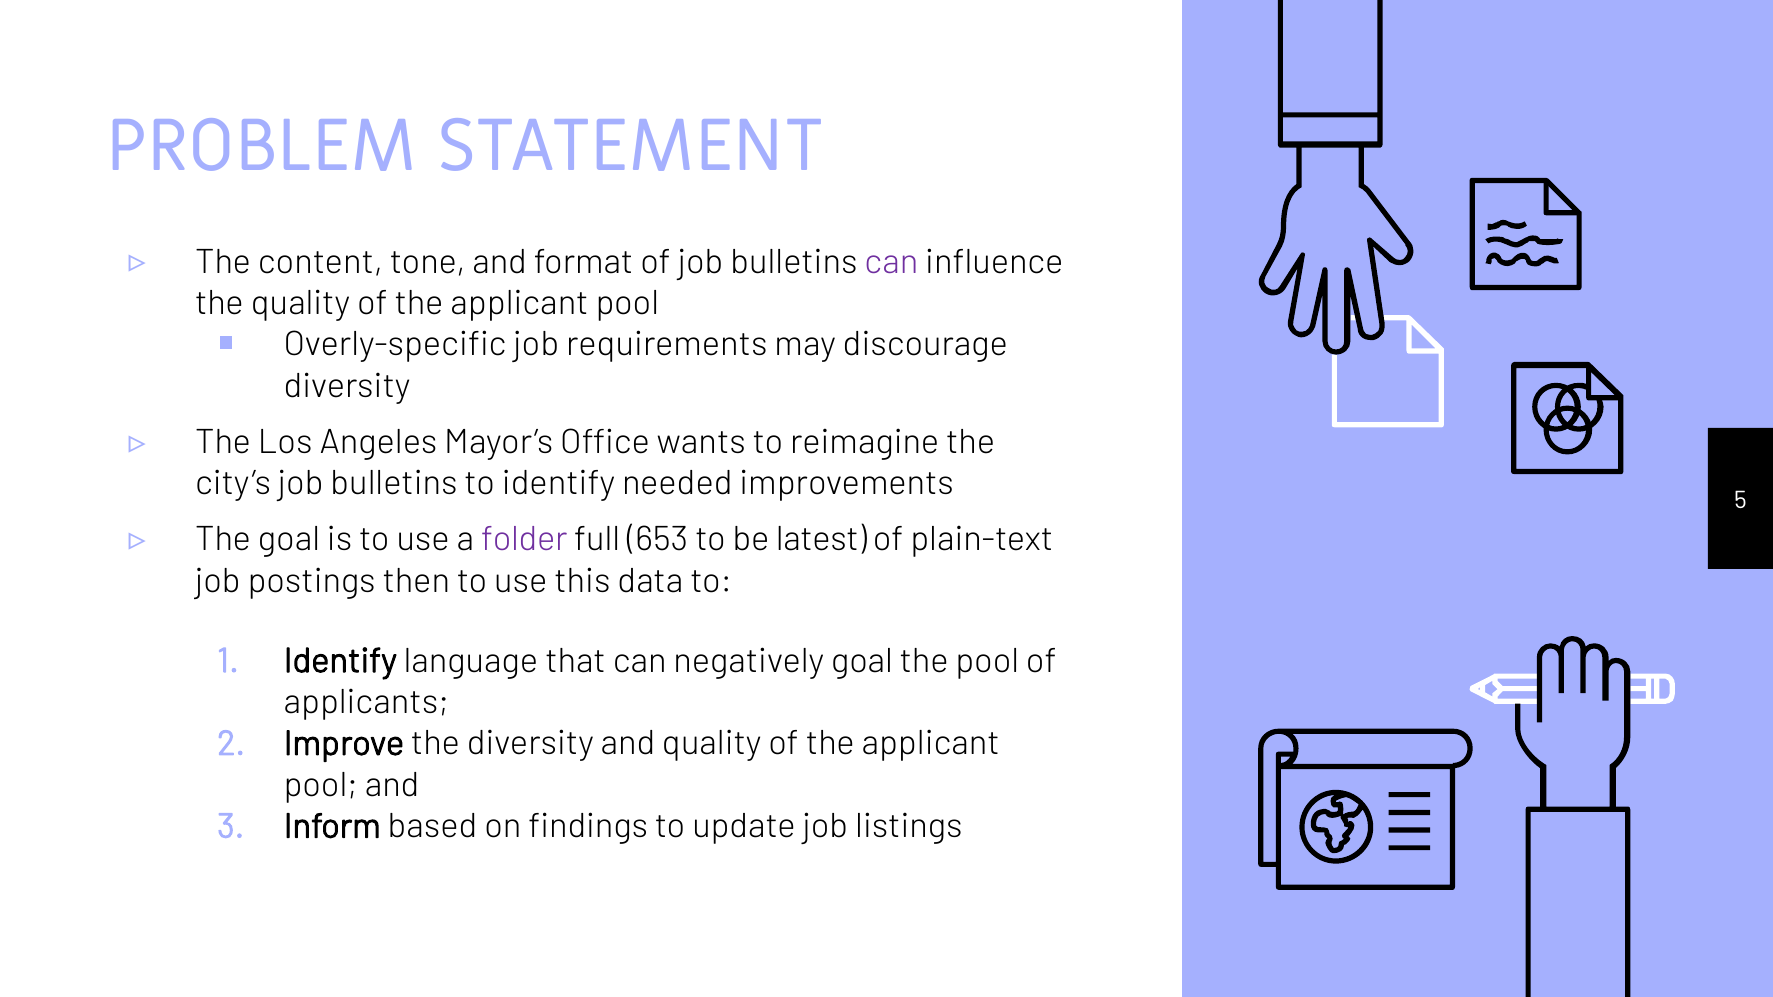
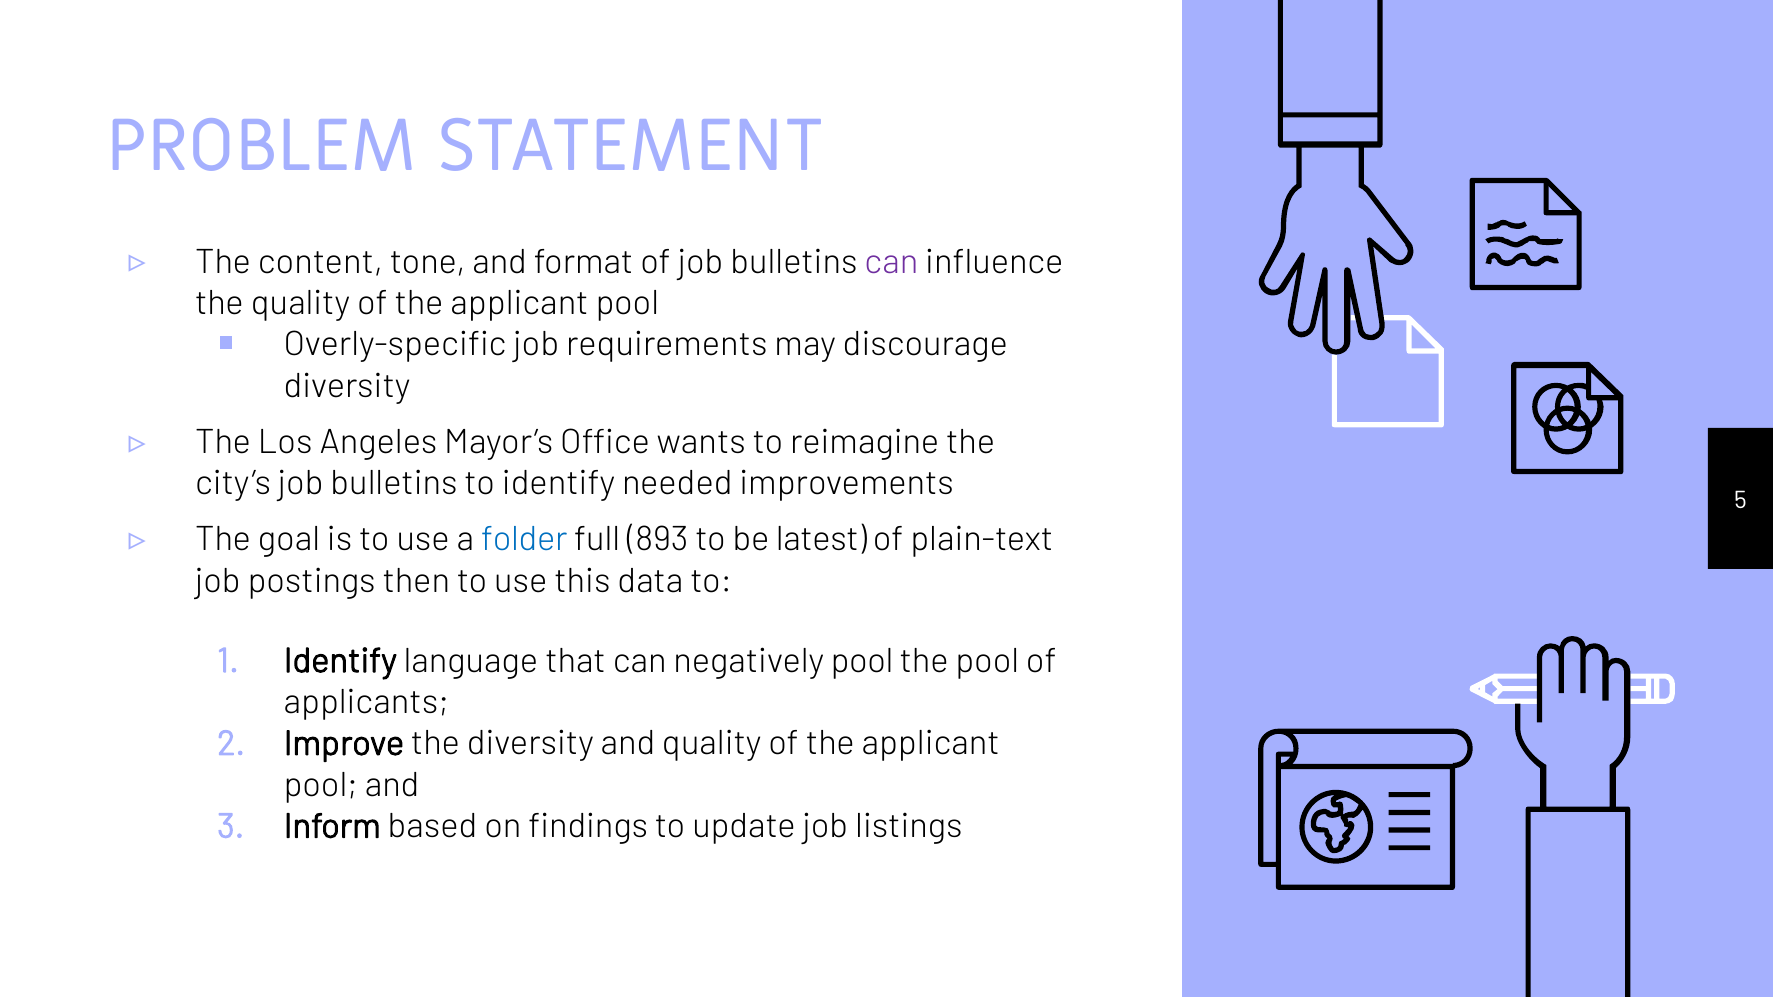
folder colour: purple -> blue
653: 653 -> 893
negatively goal: goal -> pool
